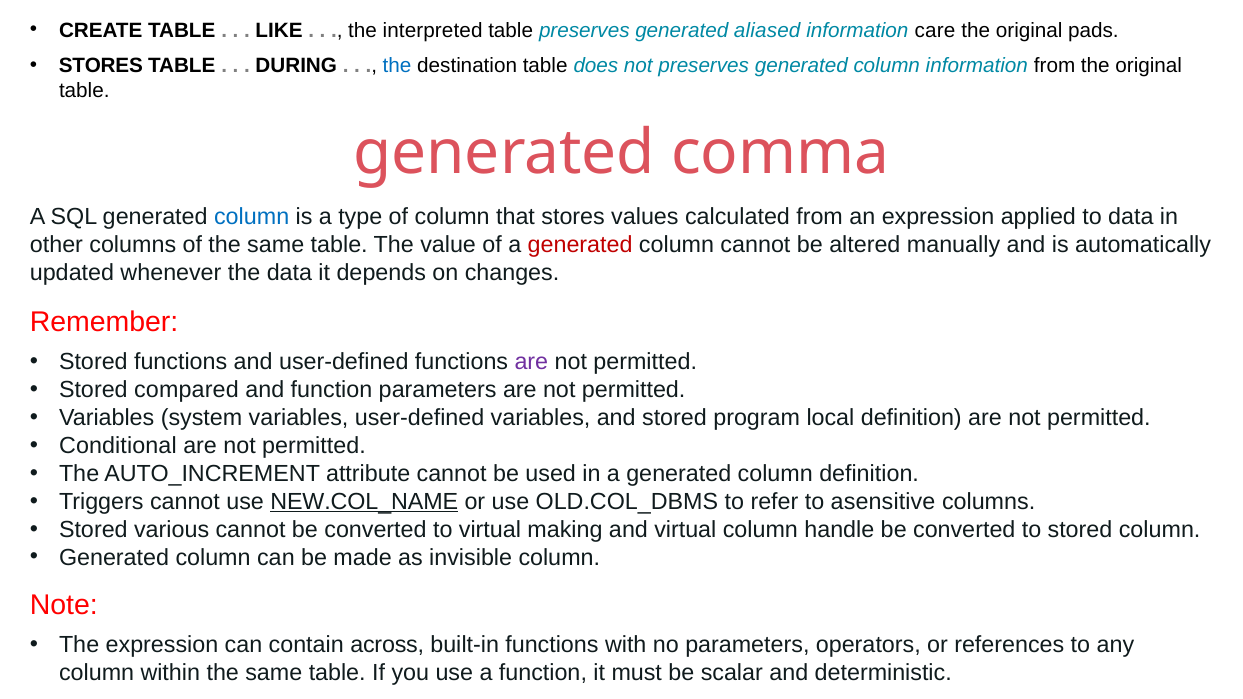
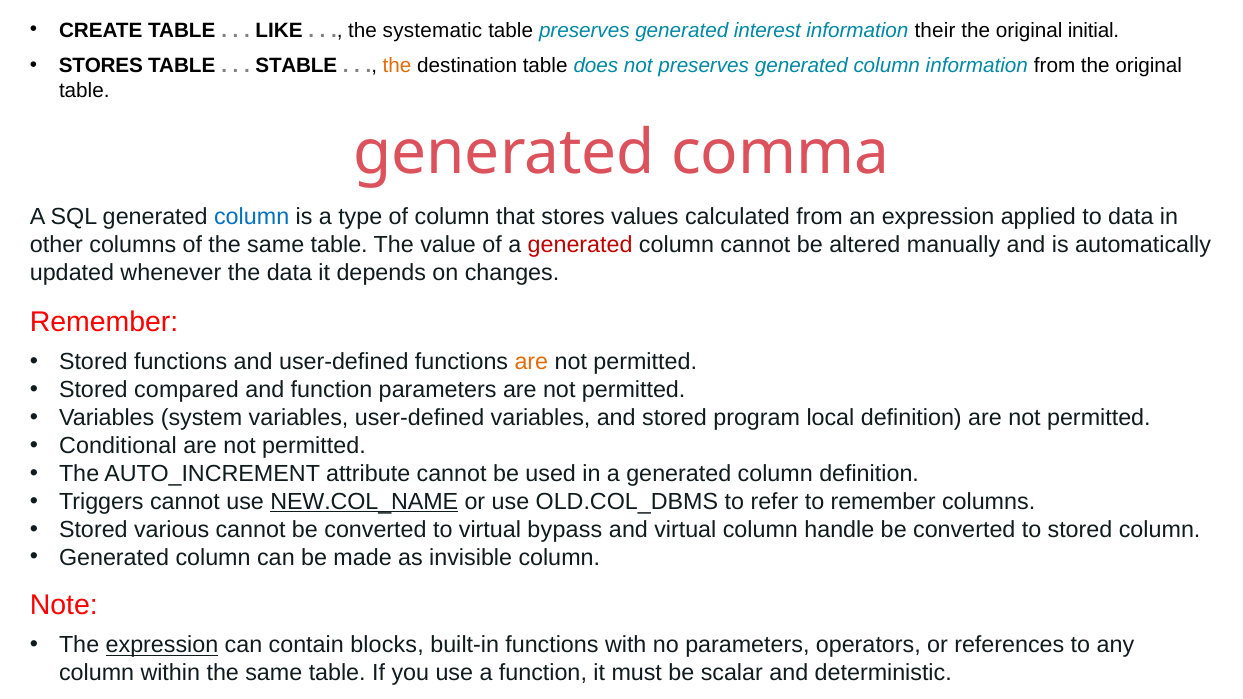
interpreted: interpreted -> systematic
aliased: aliased -> interest
care: care -> their
pads: pads -> initial
DURING: DURING -> STABLE
the at (397, 66) colour: blue -> orange
are at (531, 362) colour: purple -> orange
to asensitive: asensitive -> remember
making: making -> bypass
expression at (162, 645) underline: none -> present
across: across -> blocks
